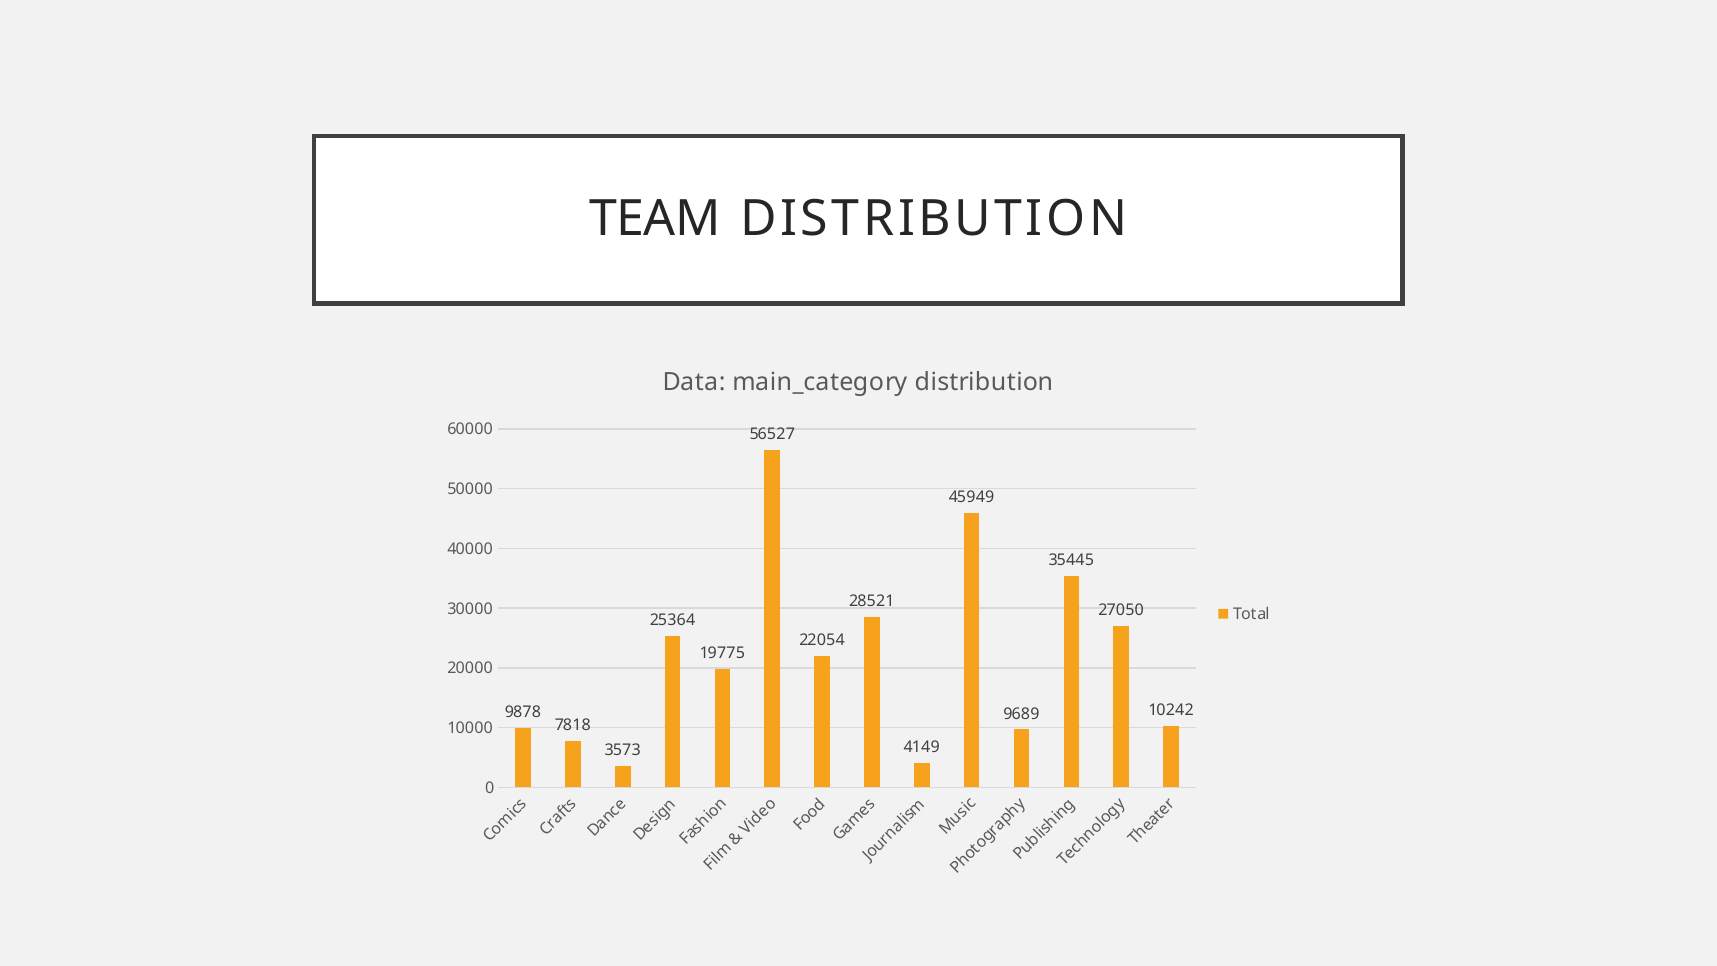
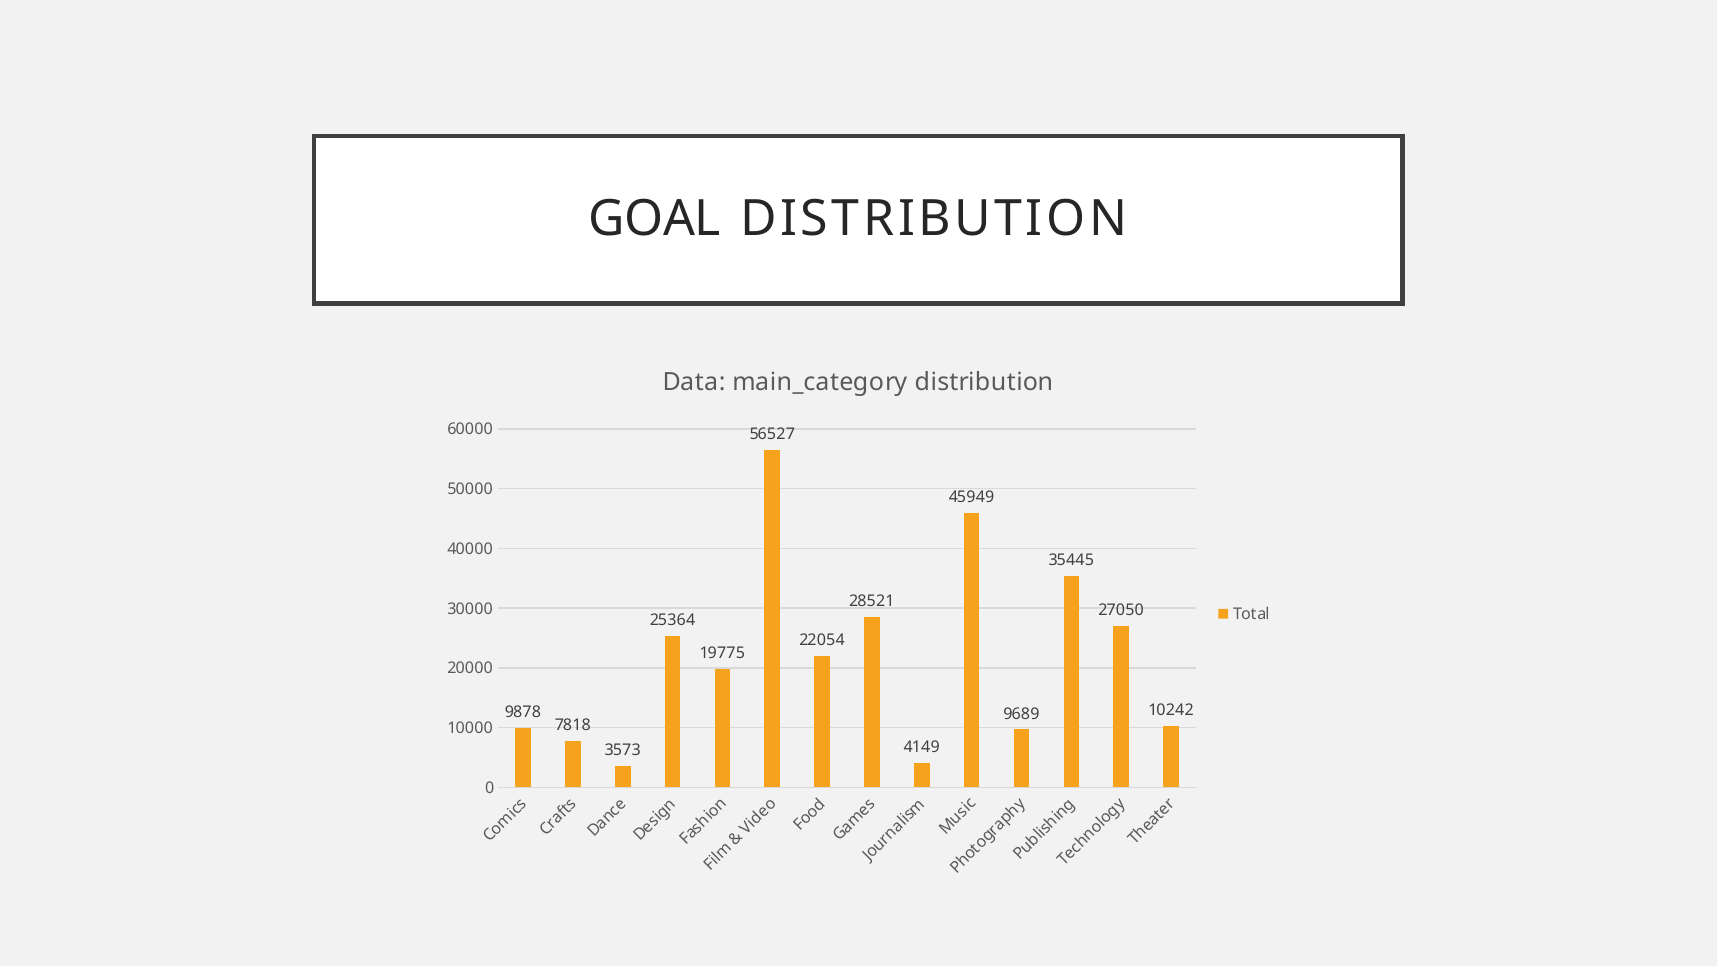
TEAM: TEAM -> GOAL
